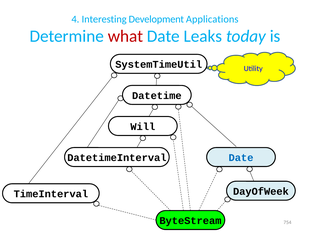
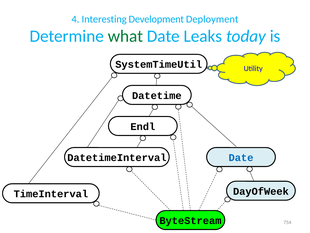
Applications: Applications -> Deployment
what colour: red -> green
Will: Will -> Endl
